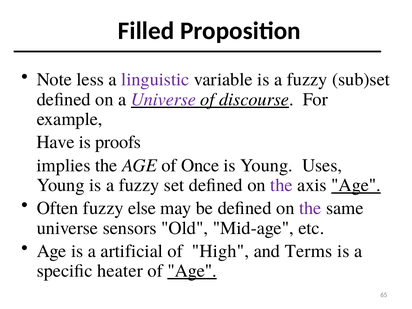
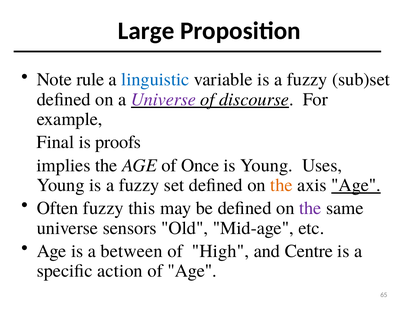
Filled: Filled -> Large
less: less -> rule
linguistic colour: purple -> blue
Have: Have -> Final
the at (281, 185) colour: purple -> orange
else: else -> this
artificial: artificial -> between
Terms: Terms -> Centre
heater: heater -> action
Age at (192, 271) underline: present -> none
